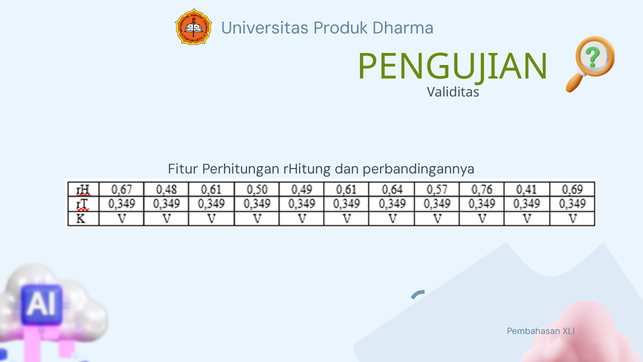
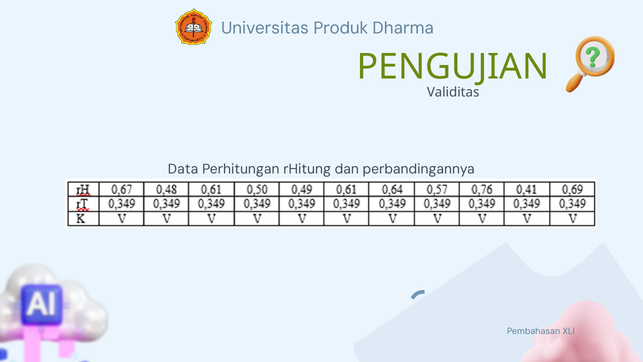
Fitur: Fitur -> Data
